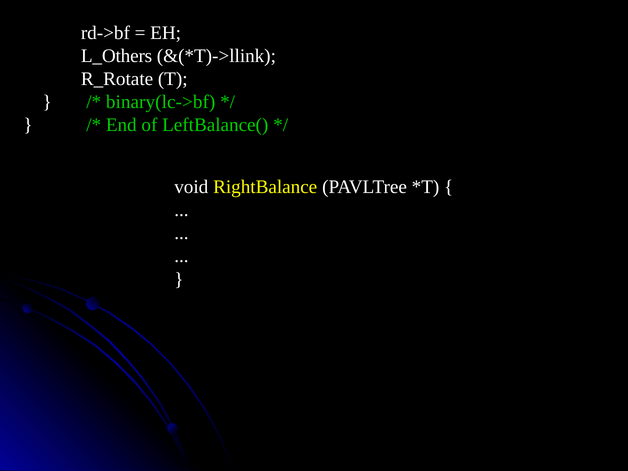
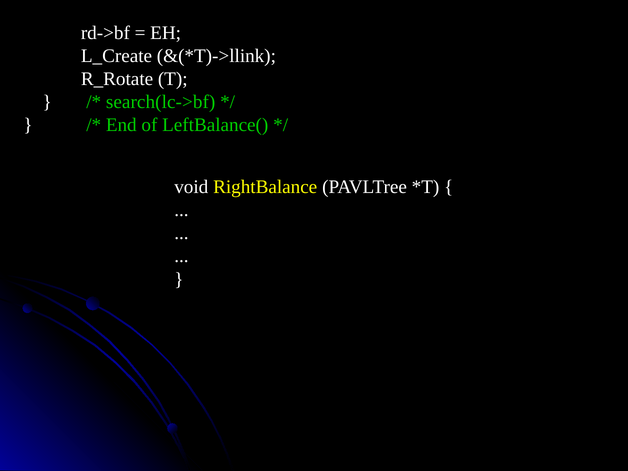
L_Others: L_Others -> L_Create
binary(lc->bf: binary(lc->bf -> search(lc->bf
